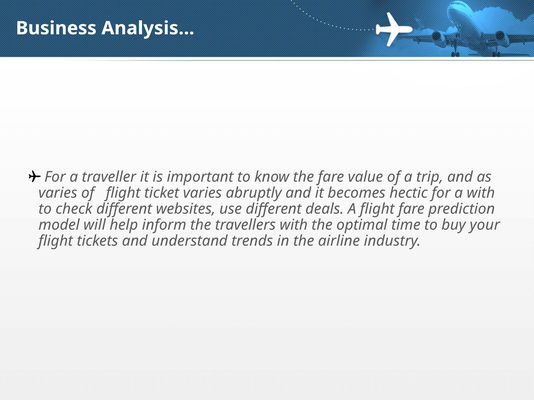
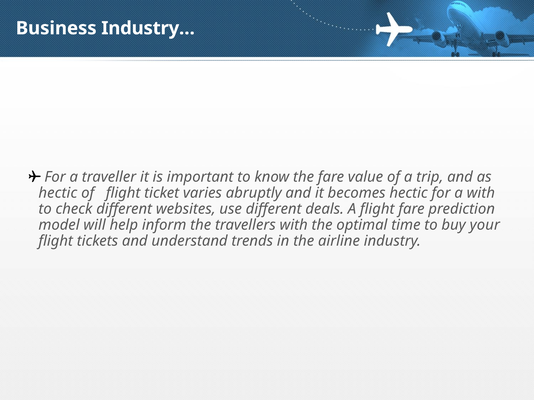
Analysis…: Analysis… -> Industry…
varies at (58, 193): varies -> hectic
